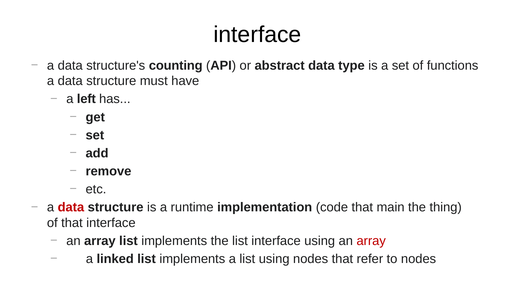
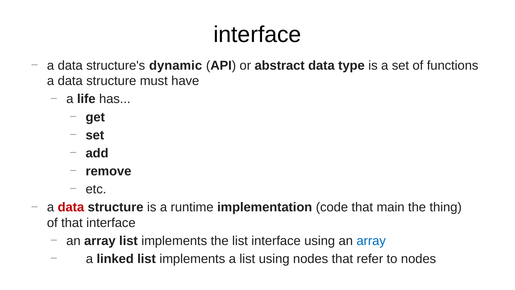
counting: counting -> dynamic
left: left -> life
array at (371, 241) colour: red -> blue
